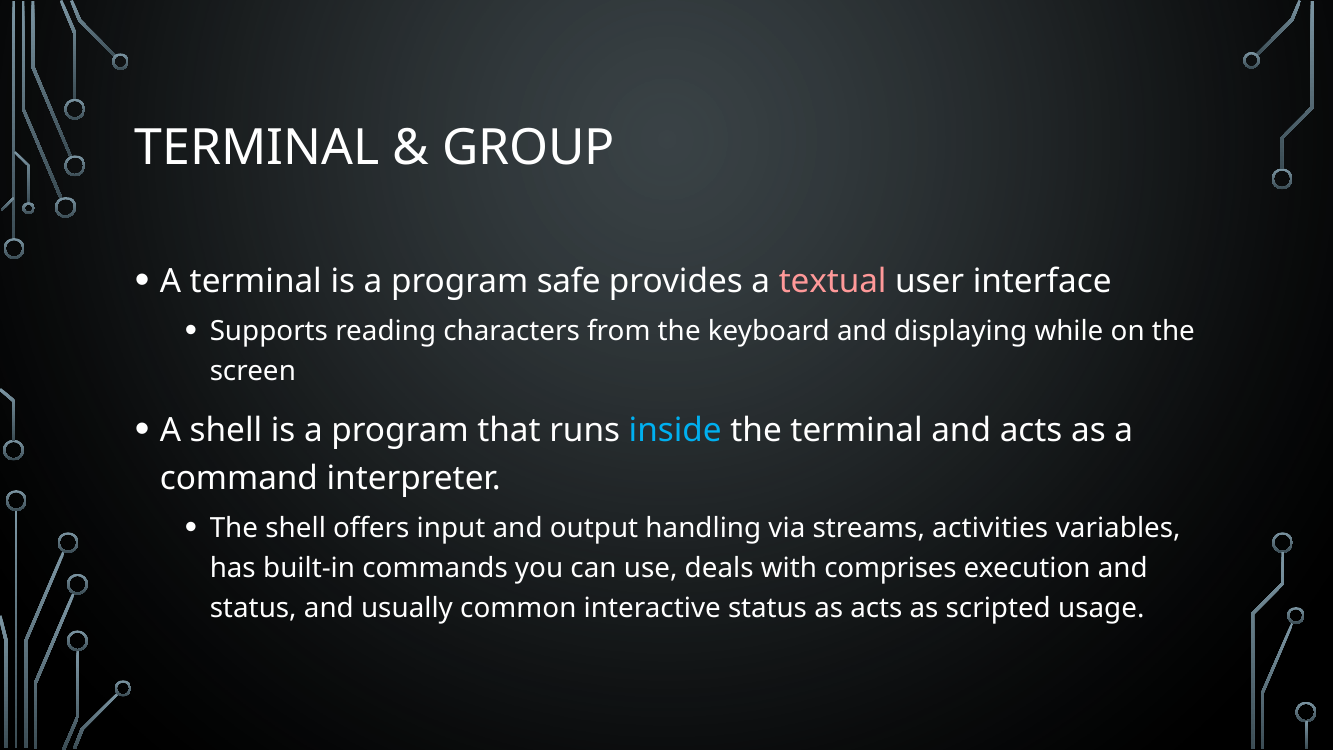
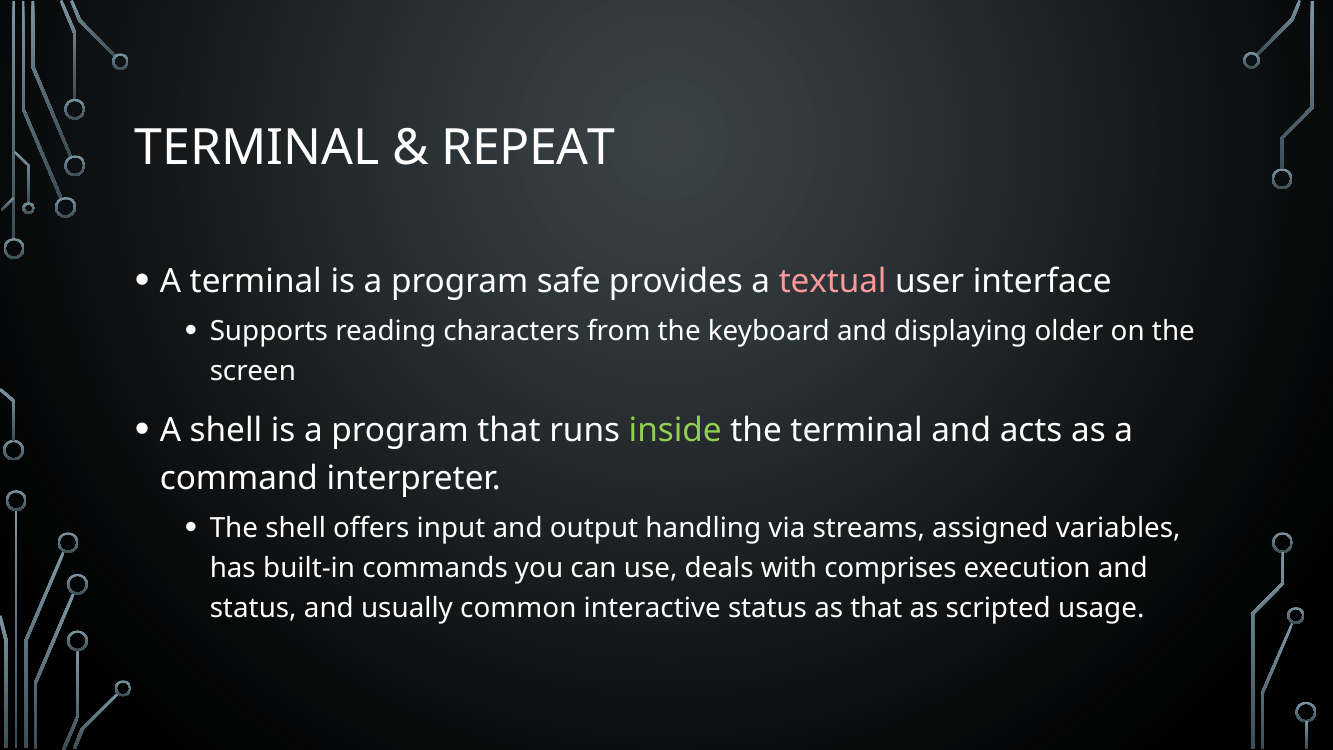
GROUP: GROUP -> REPEAT
while: while -> older
inside colour: light blue -> light green
activities: activities -> assigned
as acts: acts -> that
